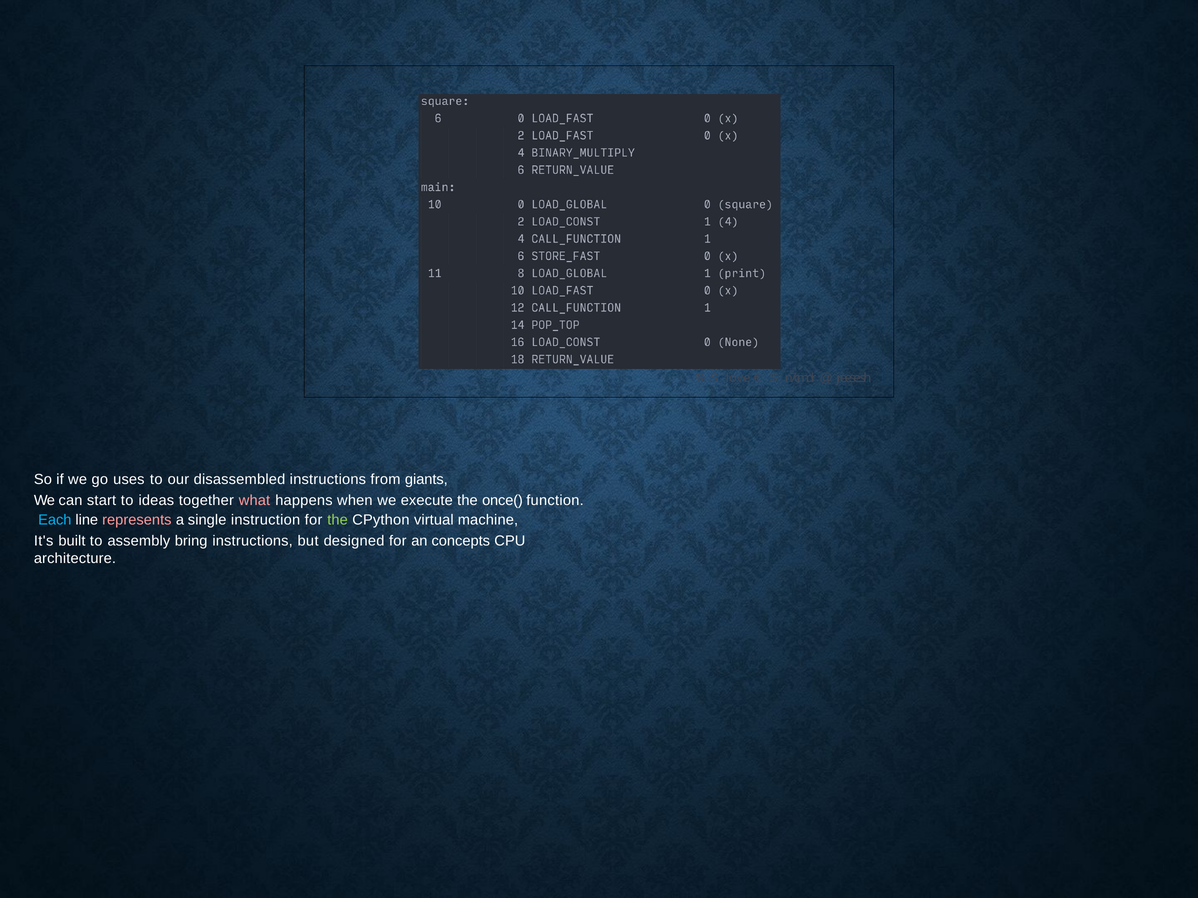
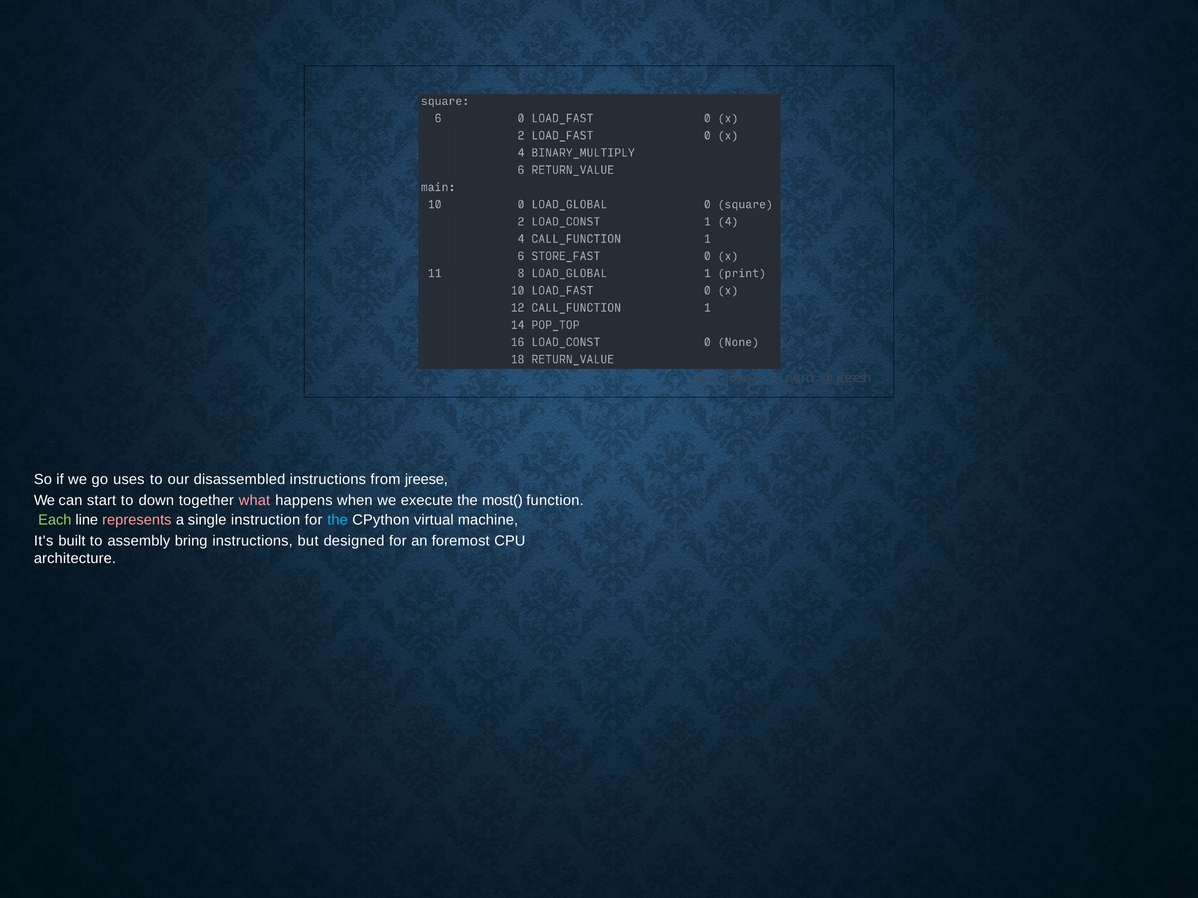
giants: giants -> jreese
ideas: ideas -> down
once(: once( -> most(
Each colour: light blue -> light green
the at (338, 520) colour: light green -> light blue
concepts: concepts -> foremost
